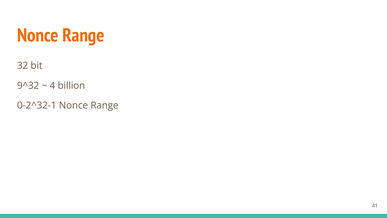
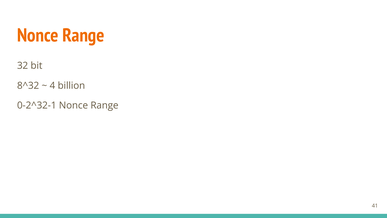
9^32: 9^32 -> 8^32
